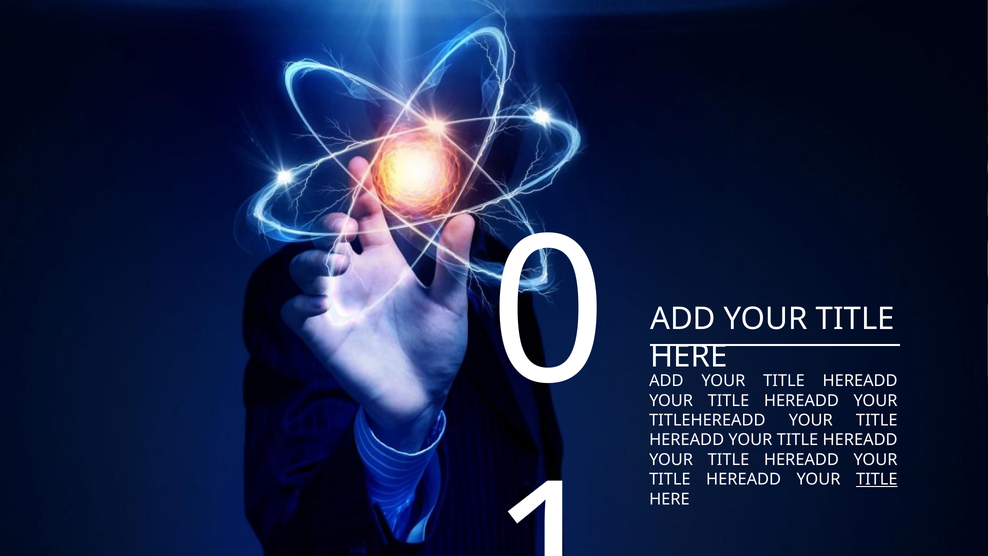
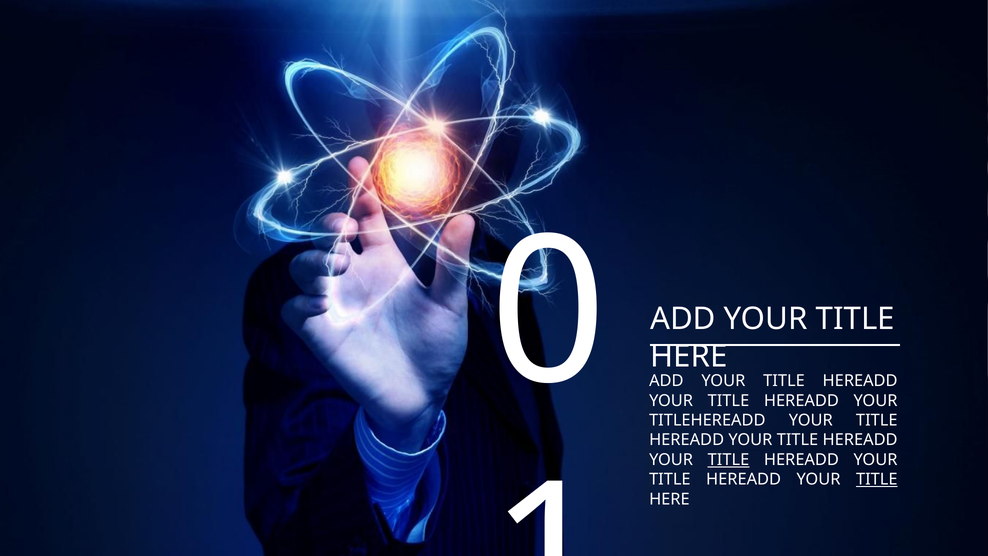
TITLE at (728, 460) underline: none -> present
